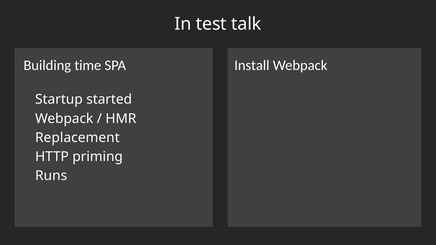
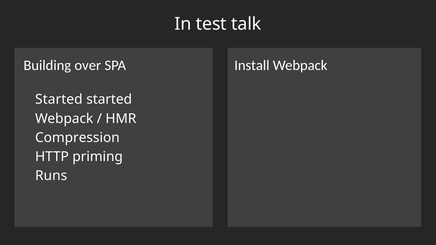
time: time -> over
Startup at (59, 100): Startup -> Started
Replacement: Replacement -> Compression
